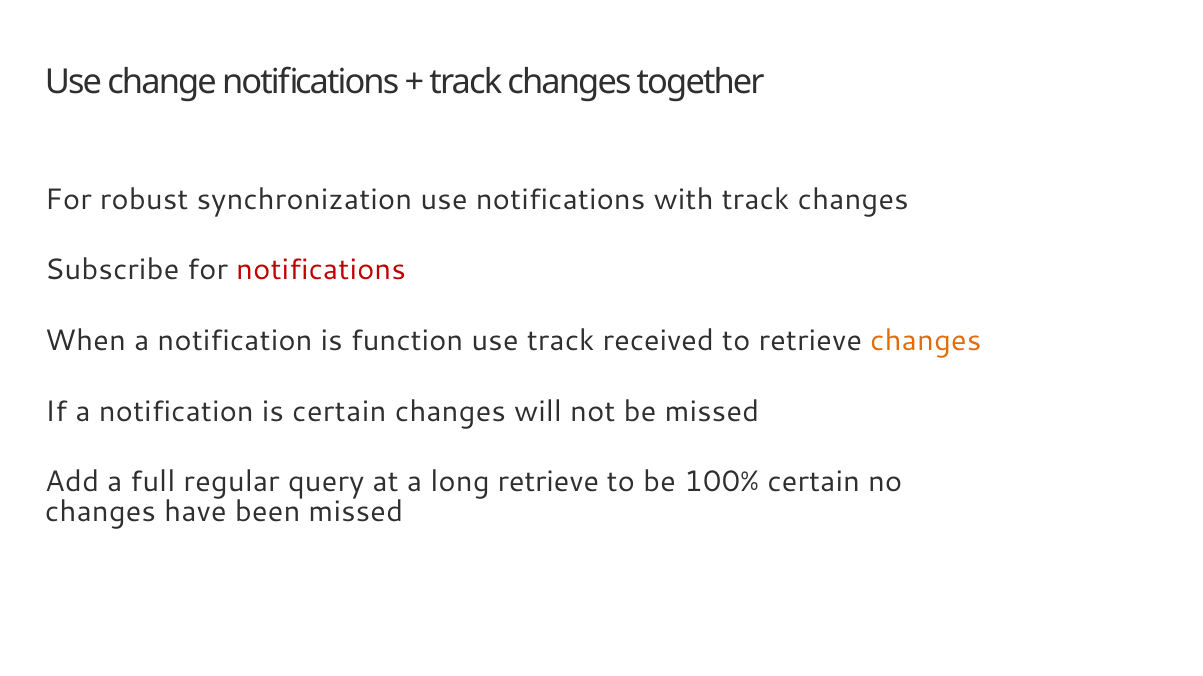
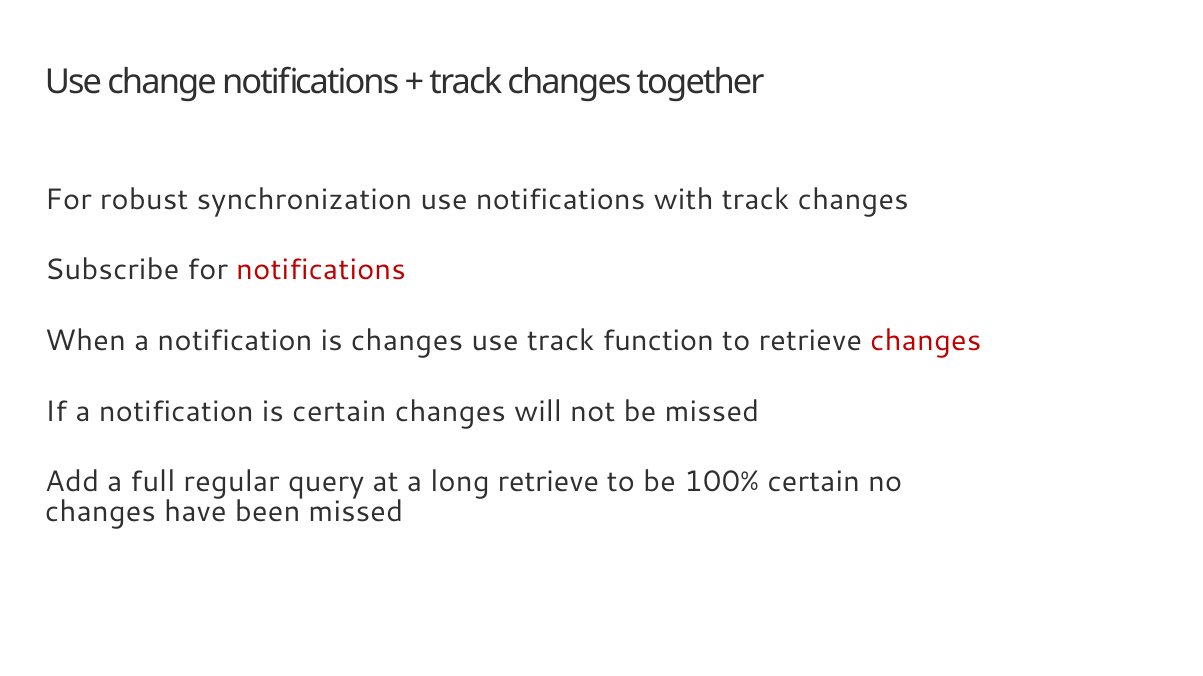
is function: function -> changes
received: received -> function
changes at (926, 341) colour: orange -> red
